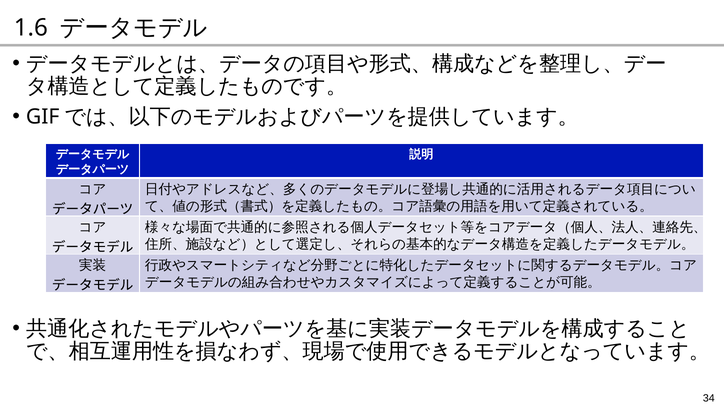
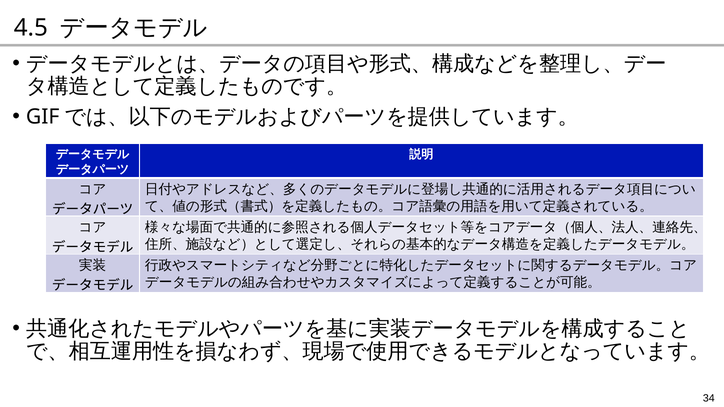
1.6: 1.6 -> 4.5
